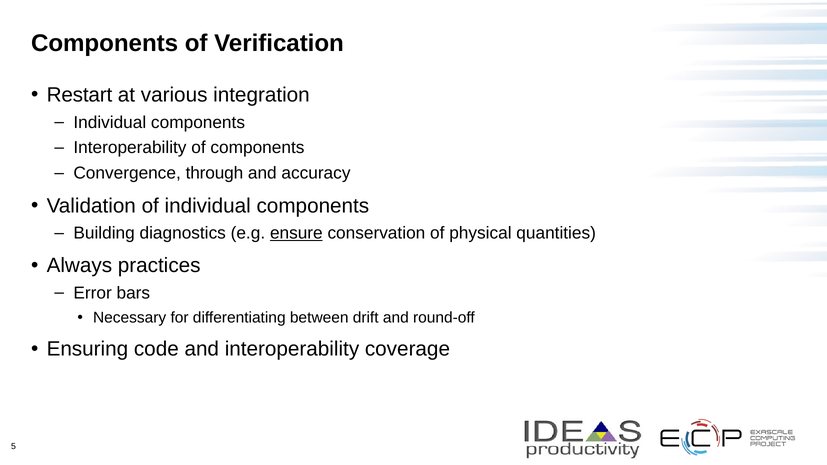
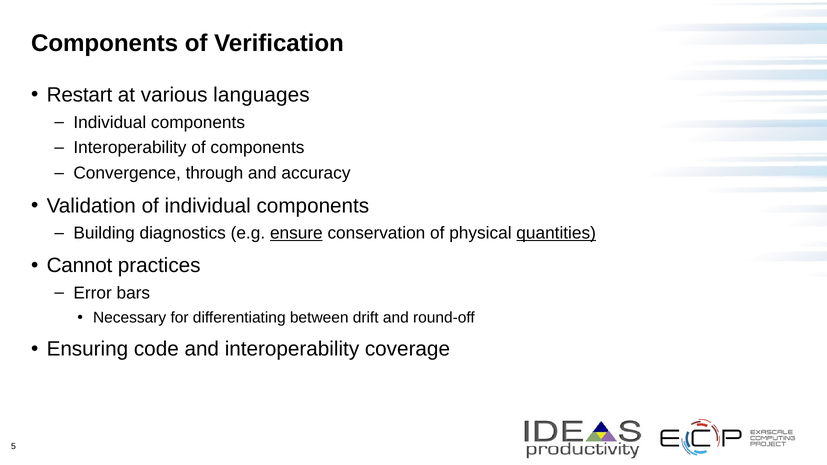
integration: integration -> languages
quantities underline: none -> present
Always: Always -> Cannot
